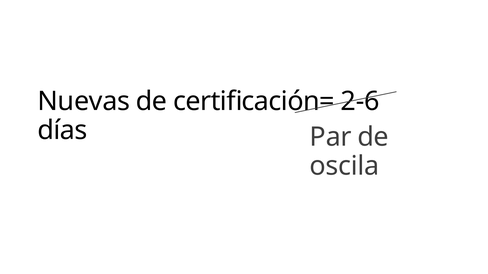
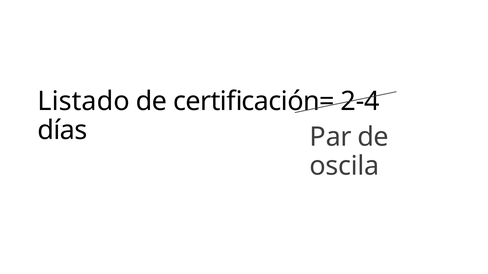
Nuevas: Nuevas -> Listado
2-6: 2-6 -> 2-4
